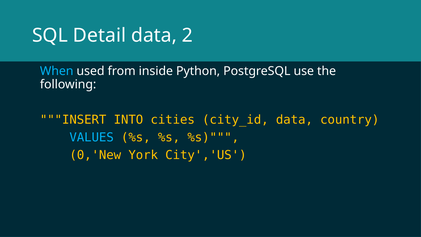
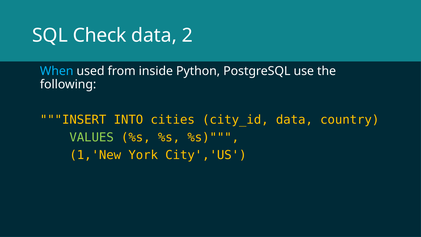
Detail: Detail -> Check
VALUES colour: light blue -> light green
0,'New: 0,'New -> 1,'New
